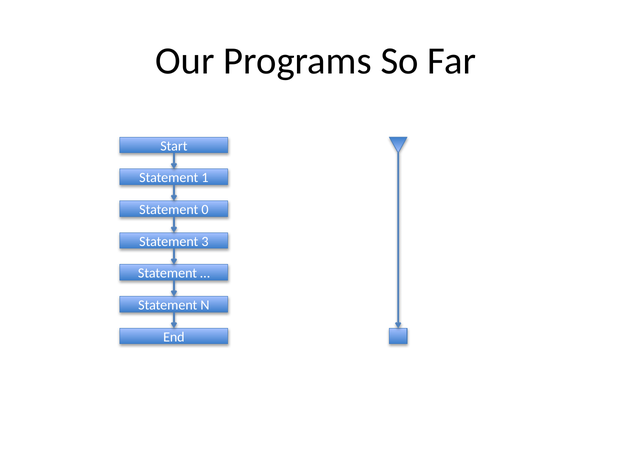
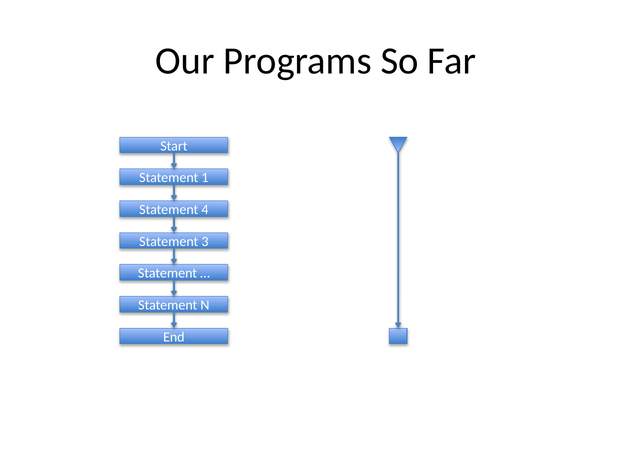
0: 0 -> 4
